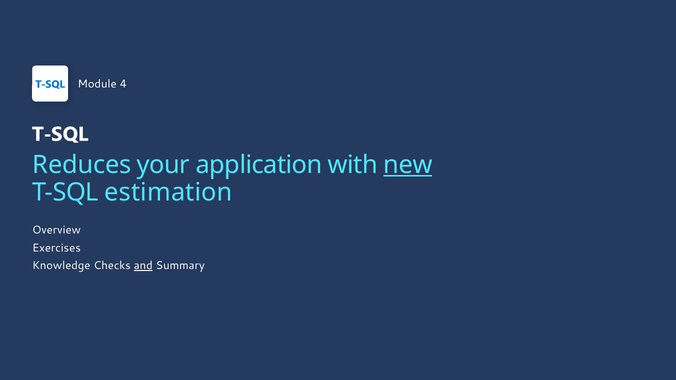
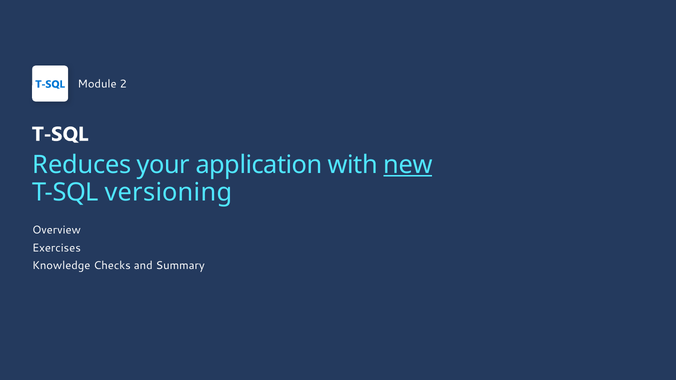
4: 4 -> 2
estimation: estimation -> versioning
and underline: present -> none
